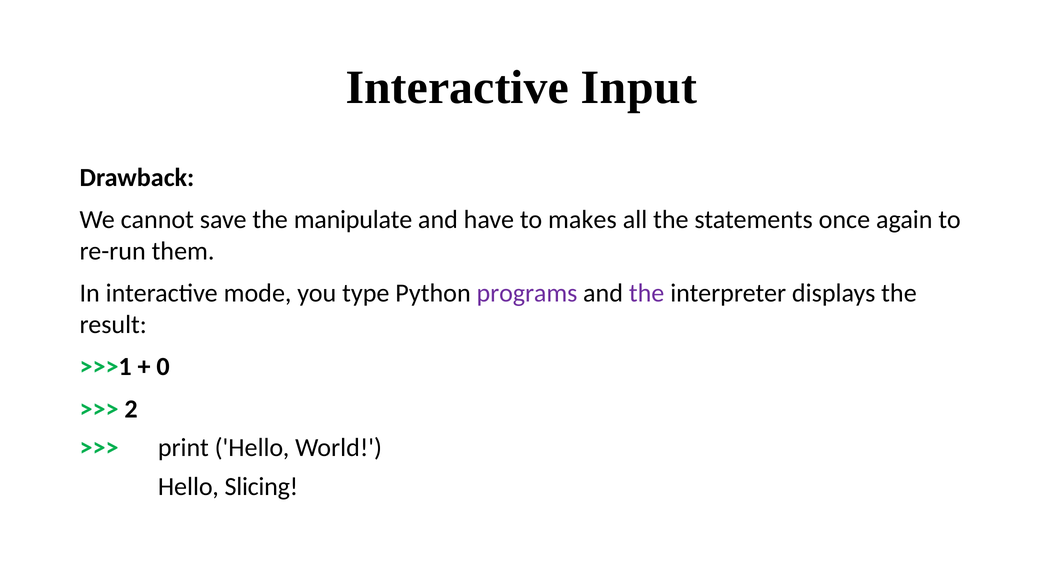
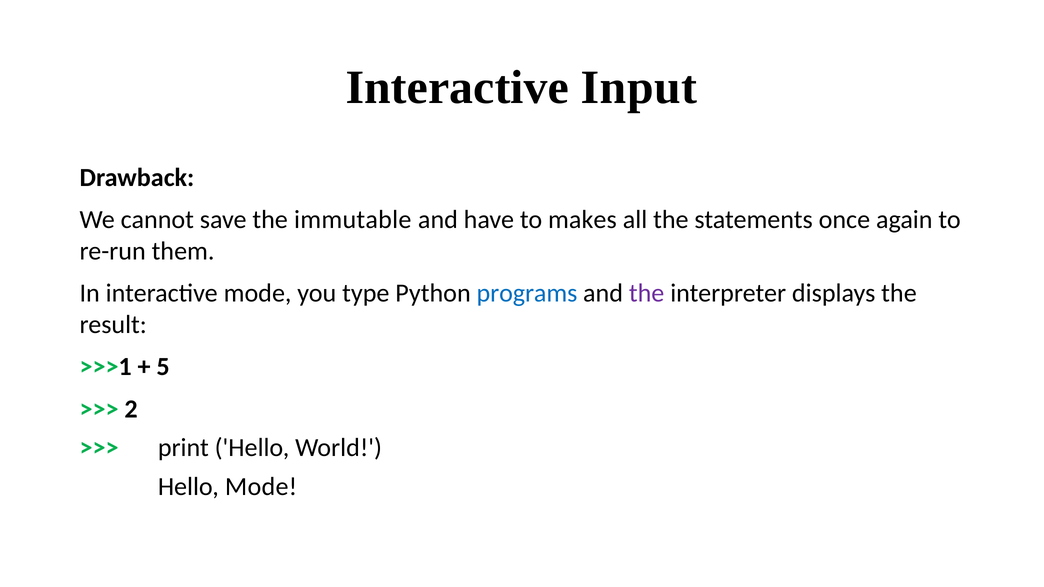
manipulate: manipulate -> immutable
programs colour: purple -> blue
0: 0 -> 5
Hello Slicing: Slicing -> Mode
